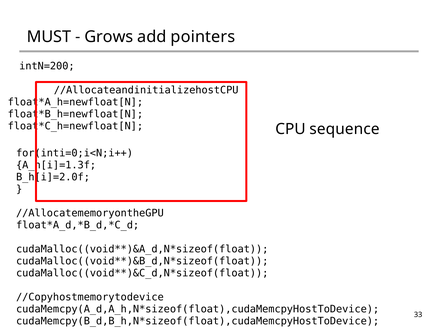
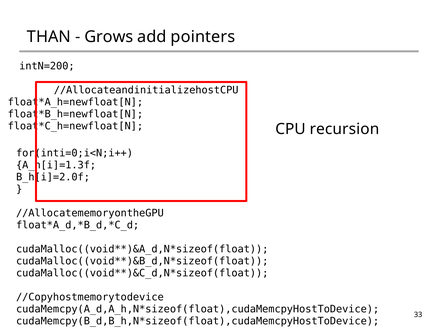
MUST: MUST -> THAN
sequence: sequence -> recursion
